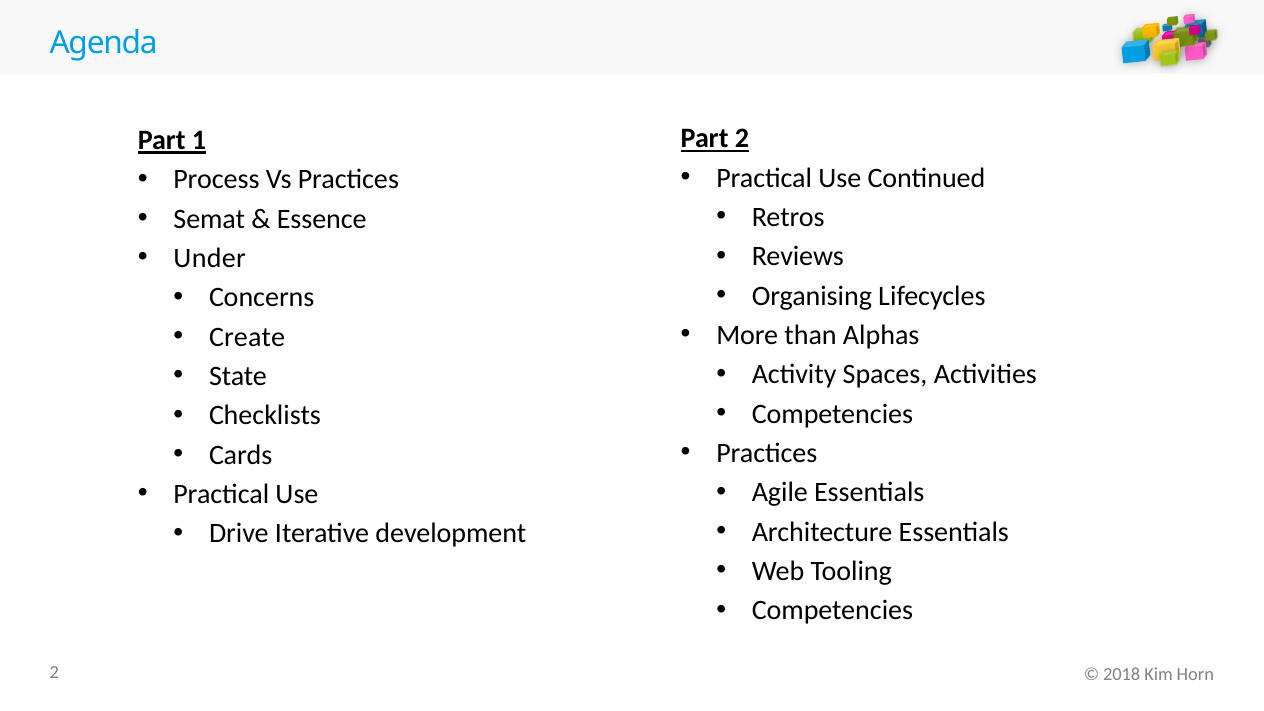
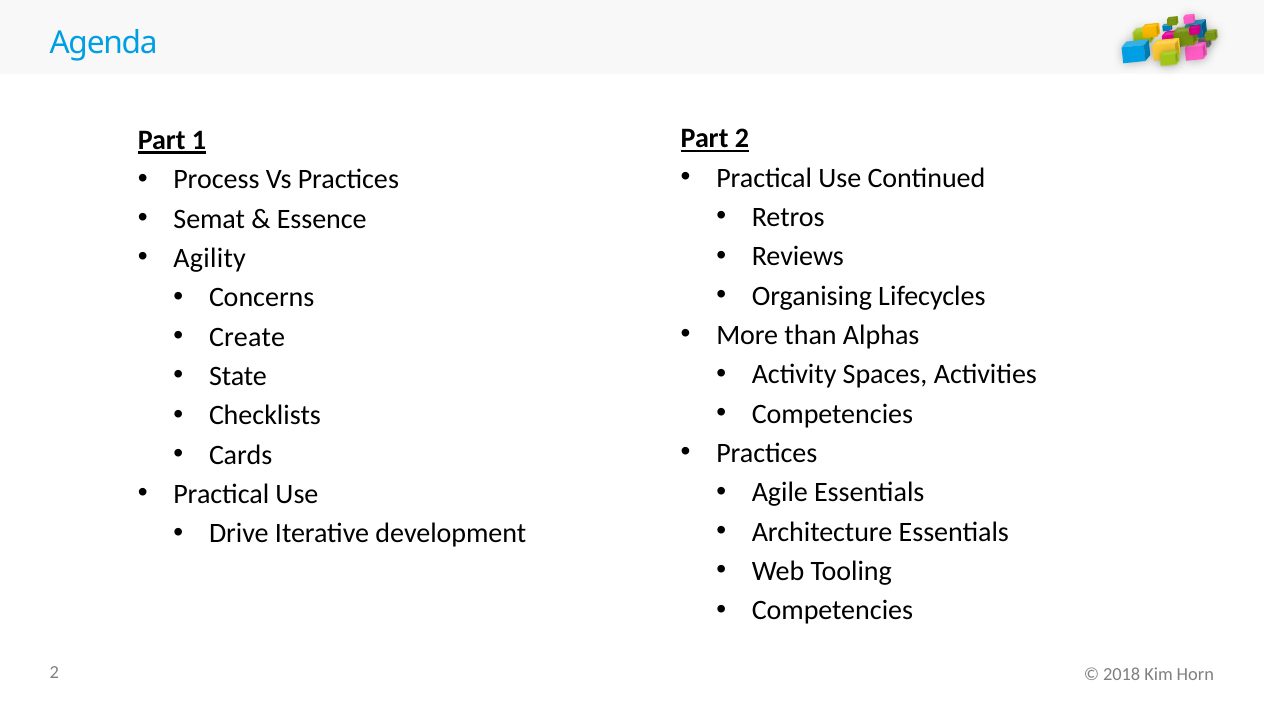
Under: Under -> Agility
